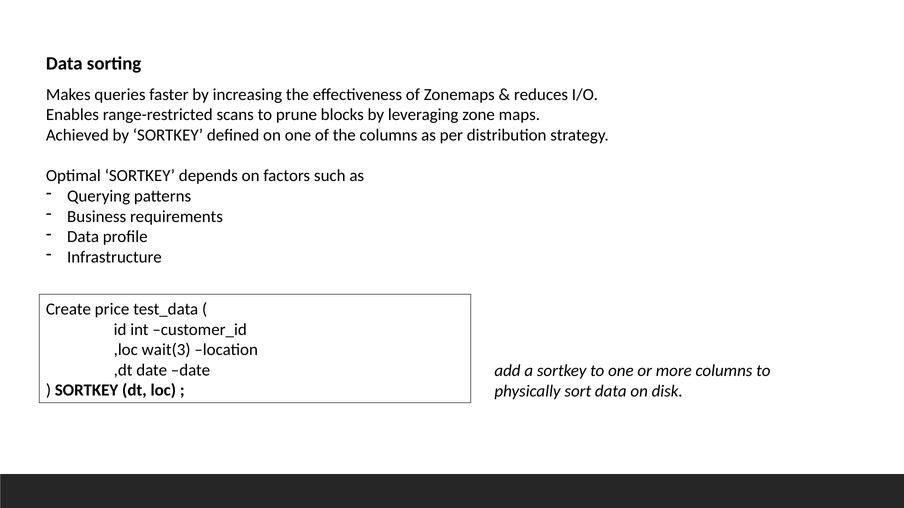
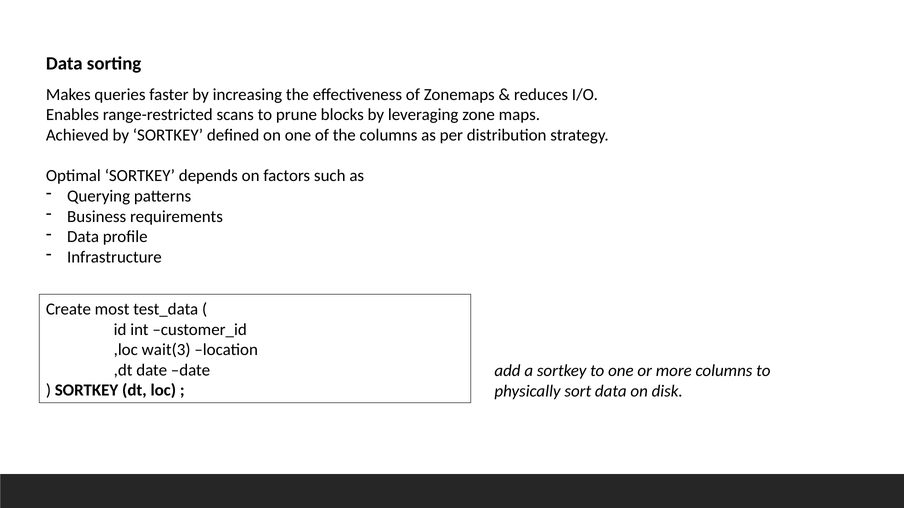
price: price -> most
